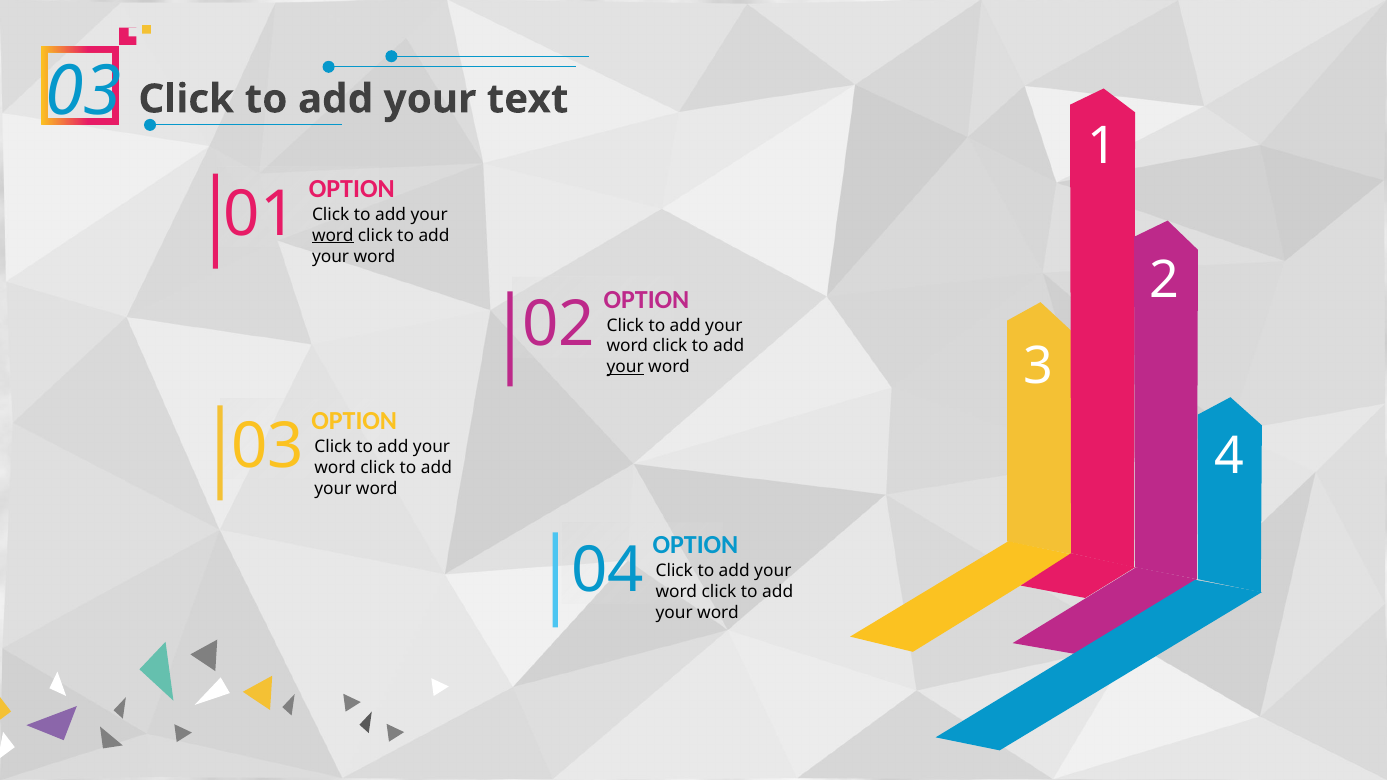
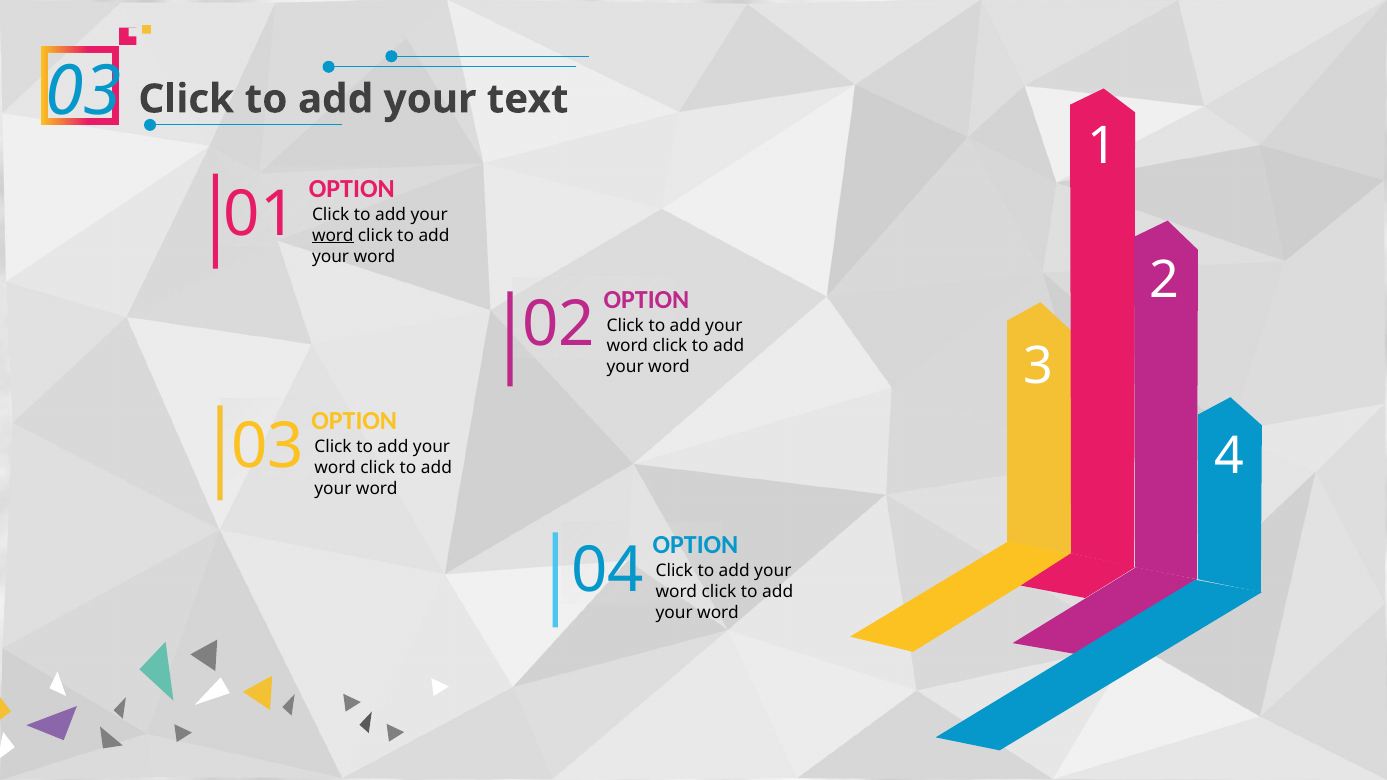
your at (625, 367) underline: present -> none
